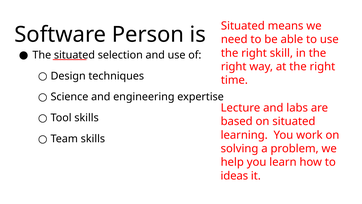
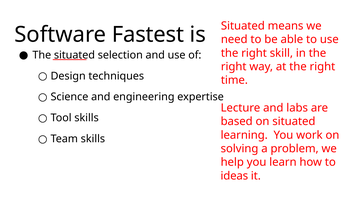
Person: Person -> Fastest
